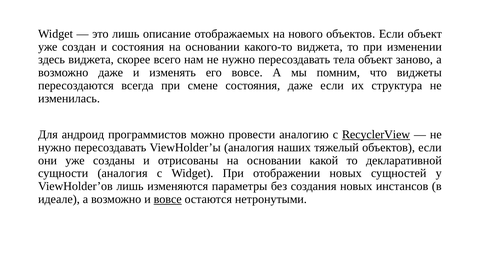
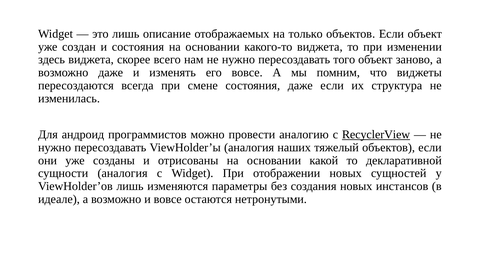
нового: нового -> только
тела: тела -> того
вовсе at (168, 199) underline: present -> none
